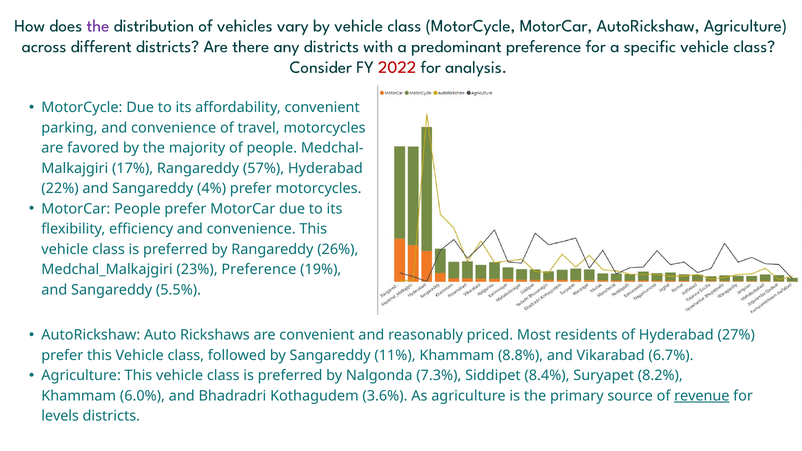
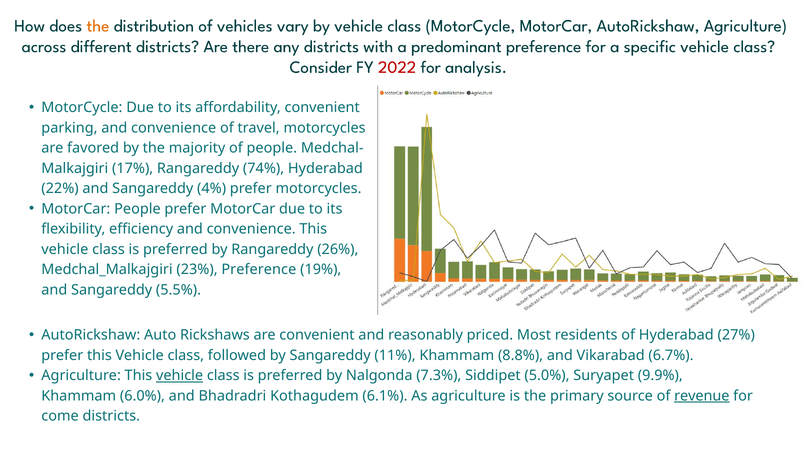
the at (98, 26) colour: purple -> orange
57%: 57% -> 74%
vehicle at (180, 376) underline: none -> present
8.4%: 8.4% -> 5.0%
8.2%: 8.2% -> 9.9%
3.6%: 3.6% -> 6.1%
levels: levels -> come
